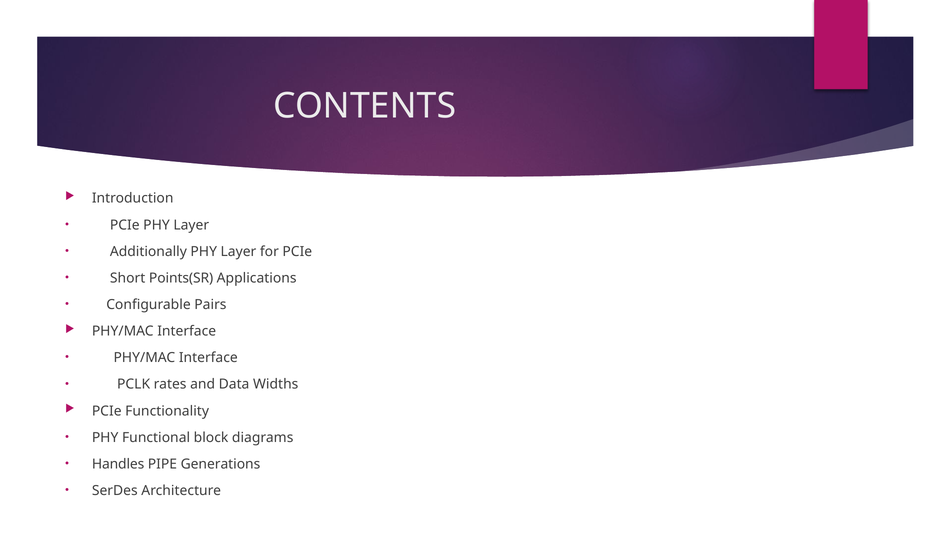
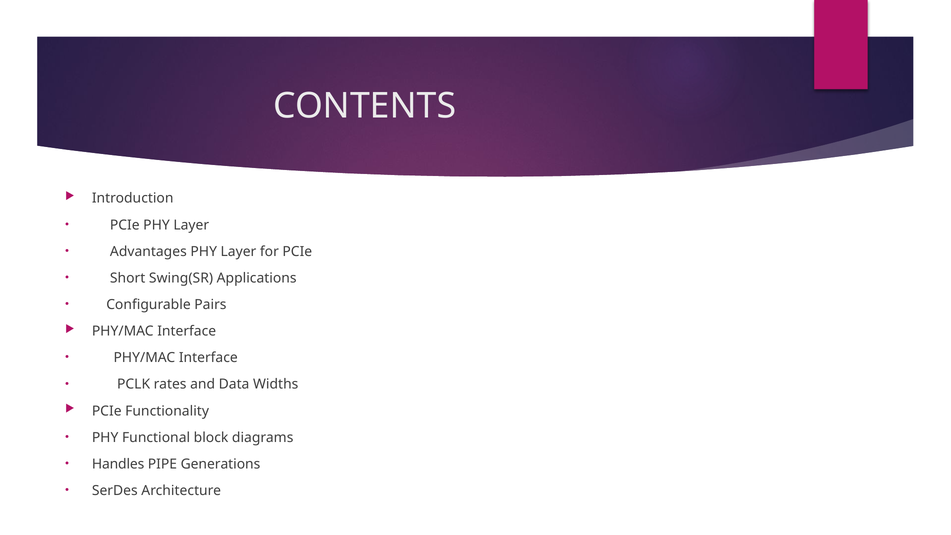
Additionally: Additionally -> Advantages
Points(SR: Points(SR -> Swing(SR
